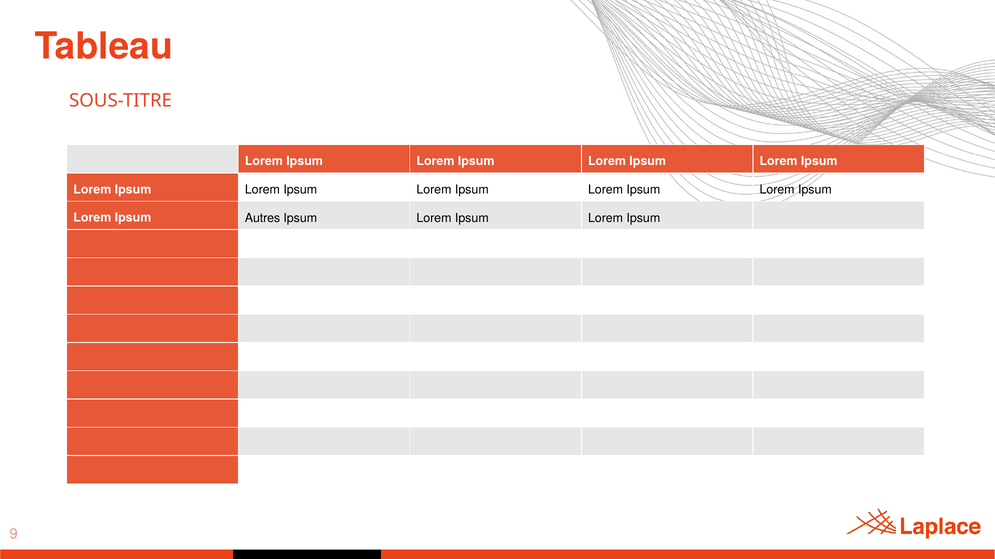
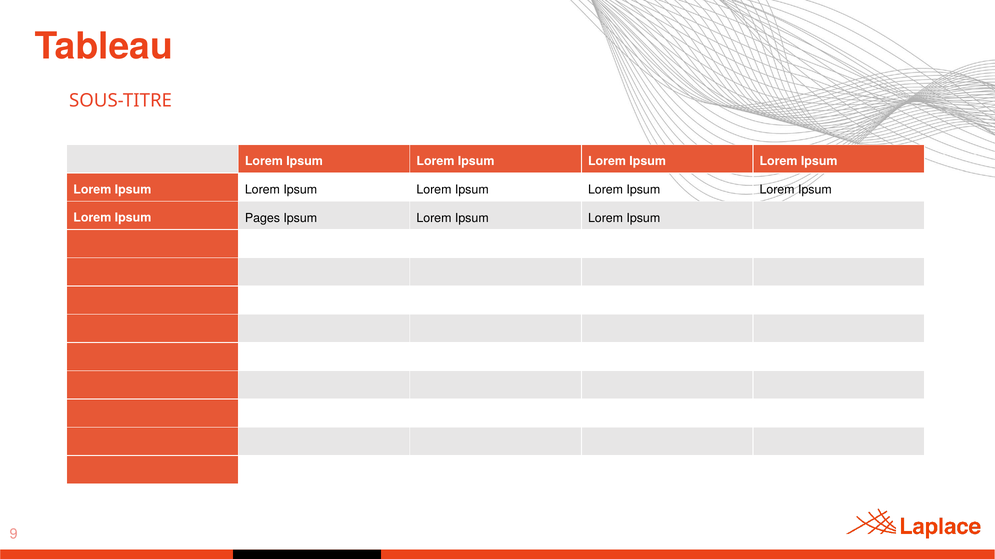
Autres: Autres -> Pages
